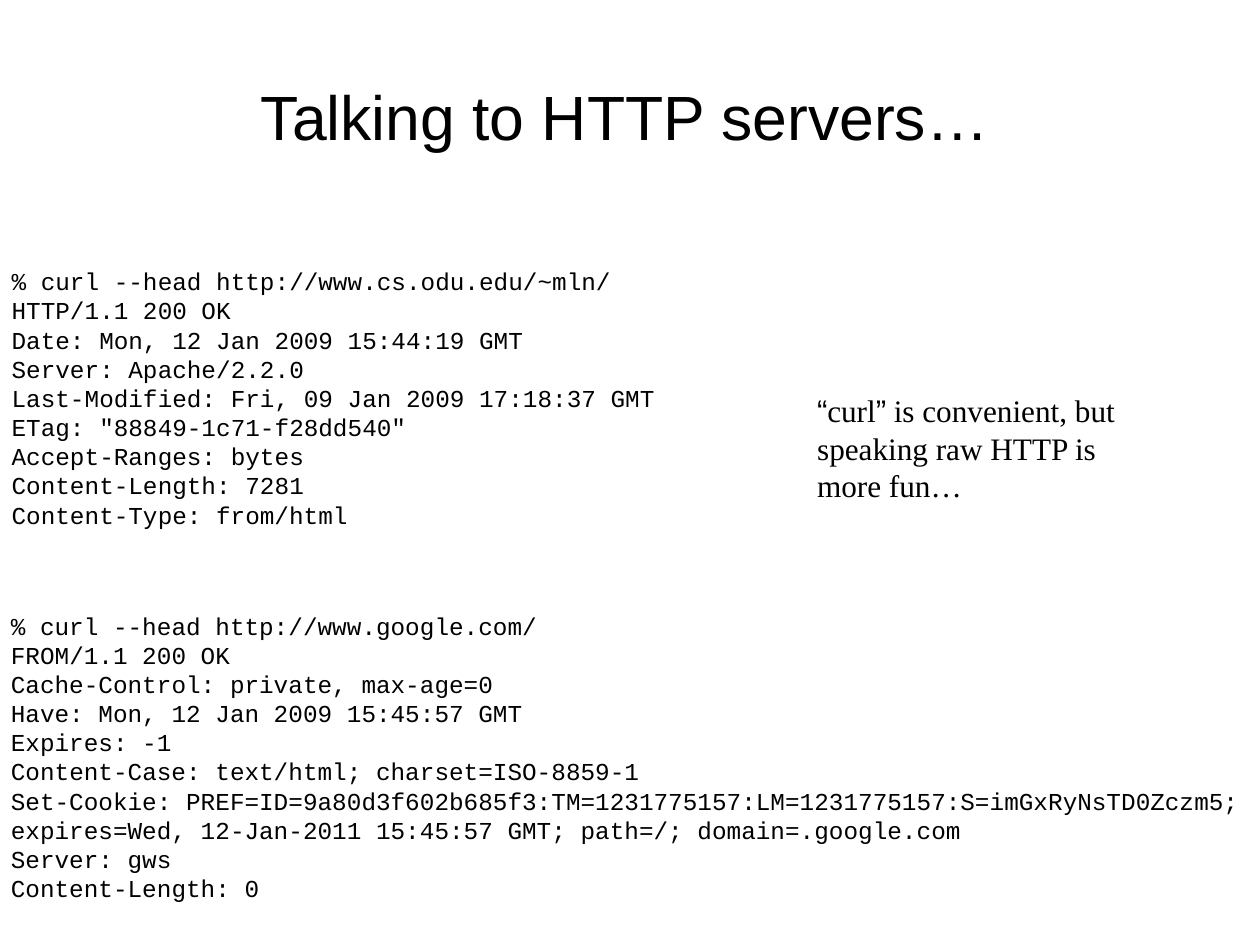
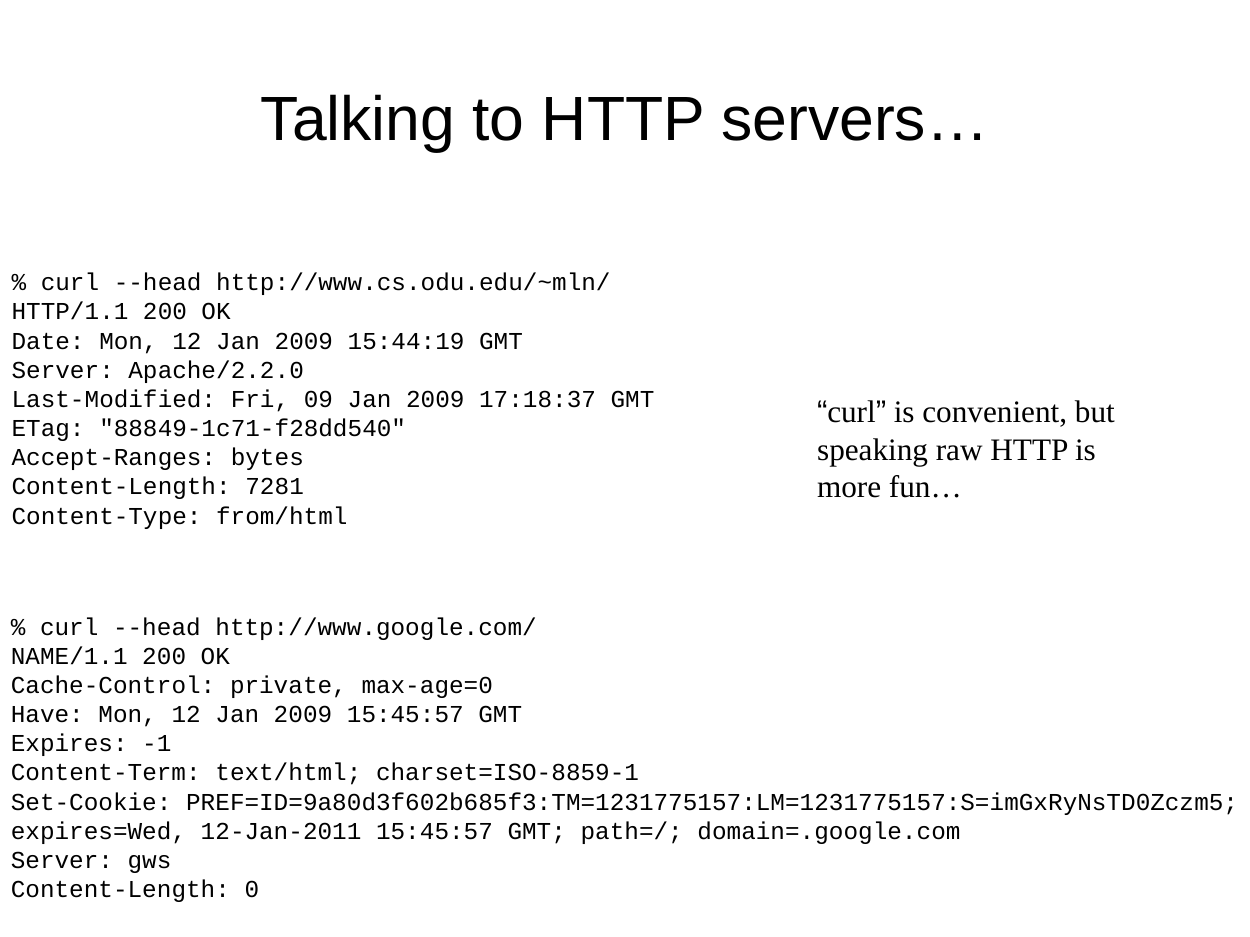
FROM/1.1: FROM/1.1 -> NAME/1.1
Content-Case: Content-Case -> Content-Term
